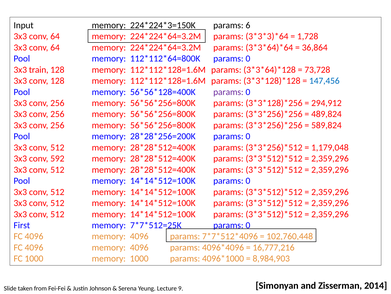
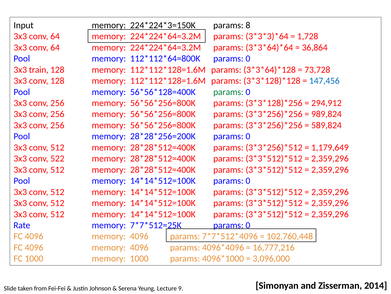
6: 6 -> 8
params at (228, 92) colour: purple -> green
489,824: 489,824 -> 989,824
1,179,048: 1,179,048 -> 1,179,649
592: 592 -> 522
First: First -> Rate
8,984,903: 8,984,903 -> 3,096,000
